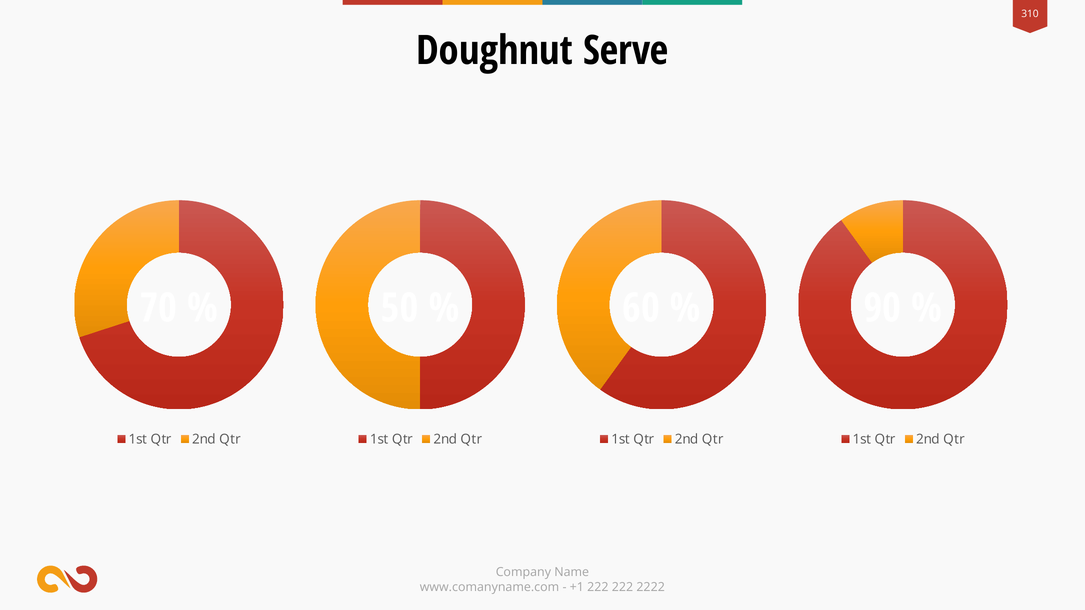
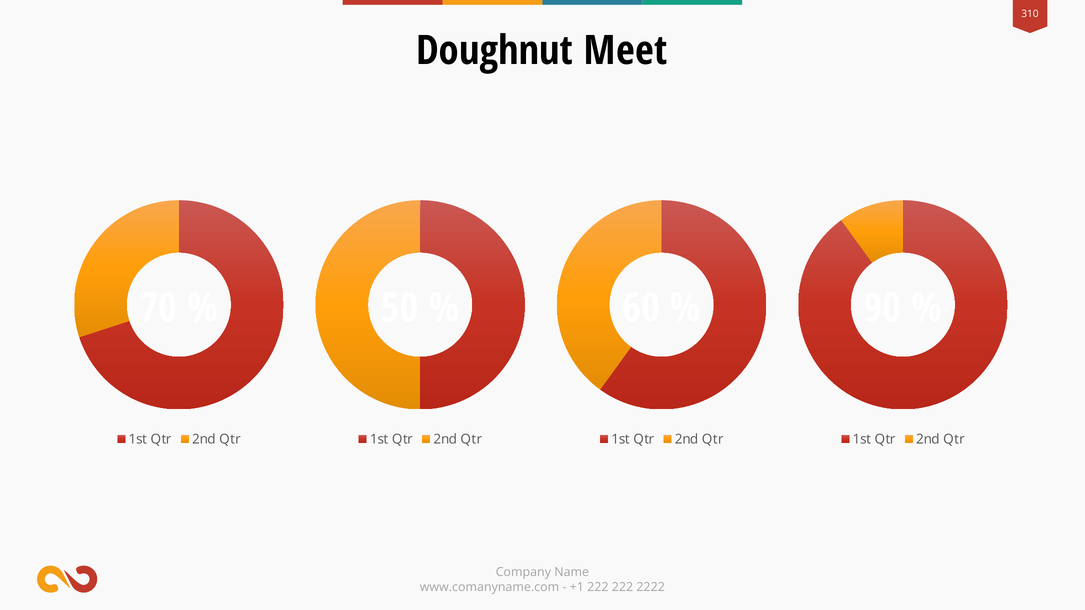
Serve: Serve -> Meet
